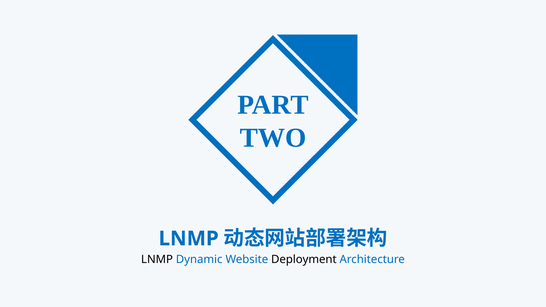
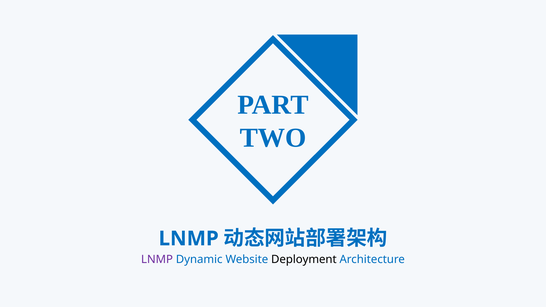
LNMP at (157, 260) colour: black -> purple
